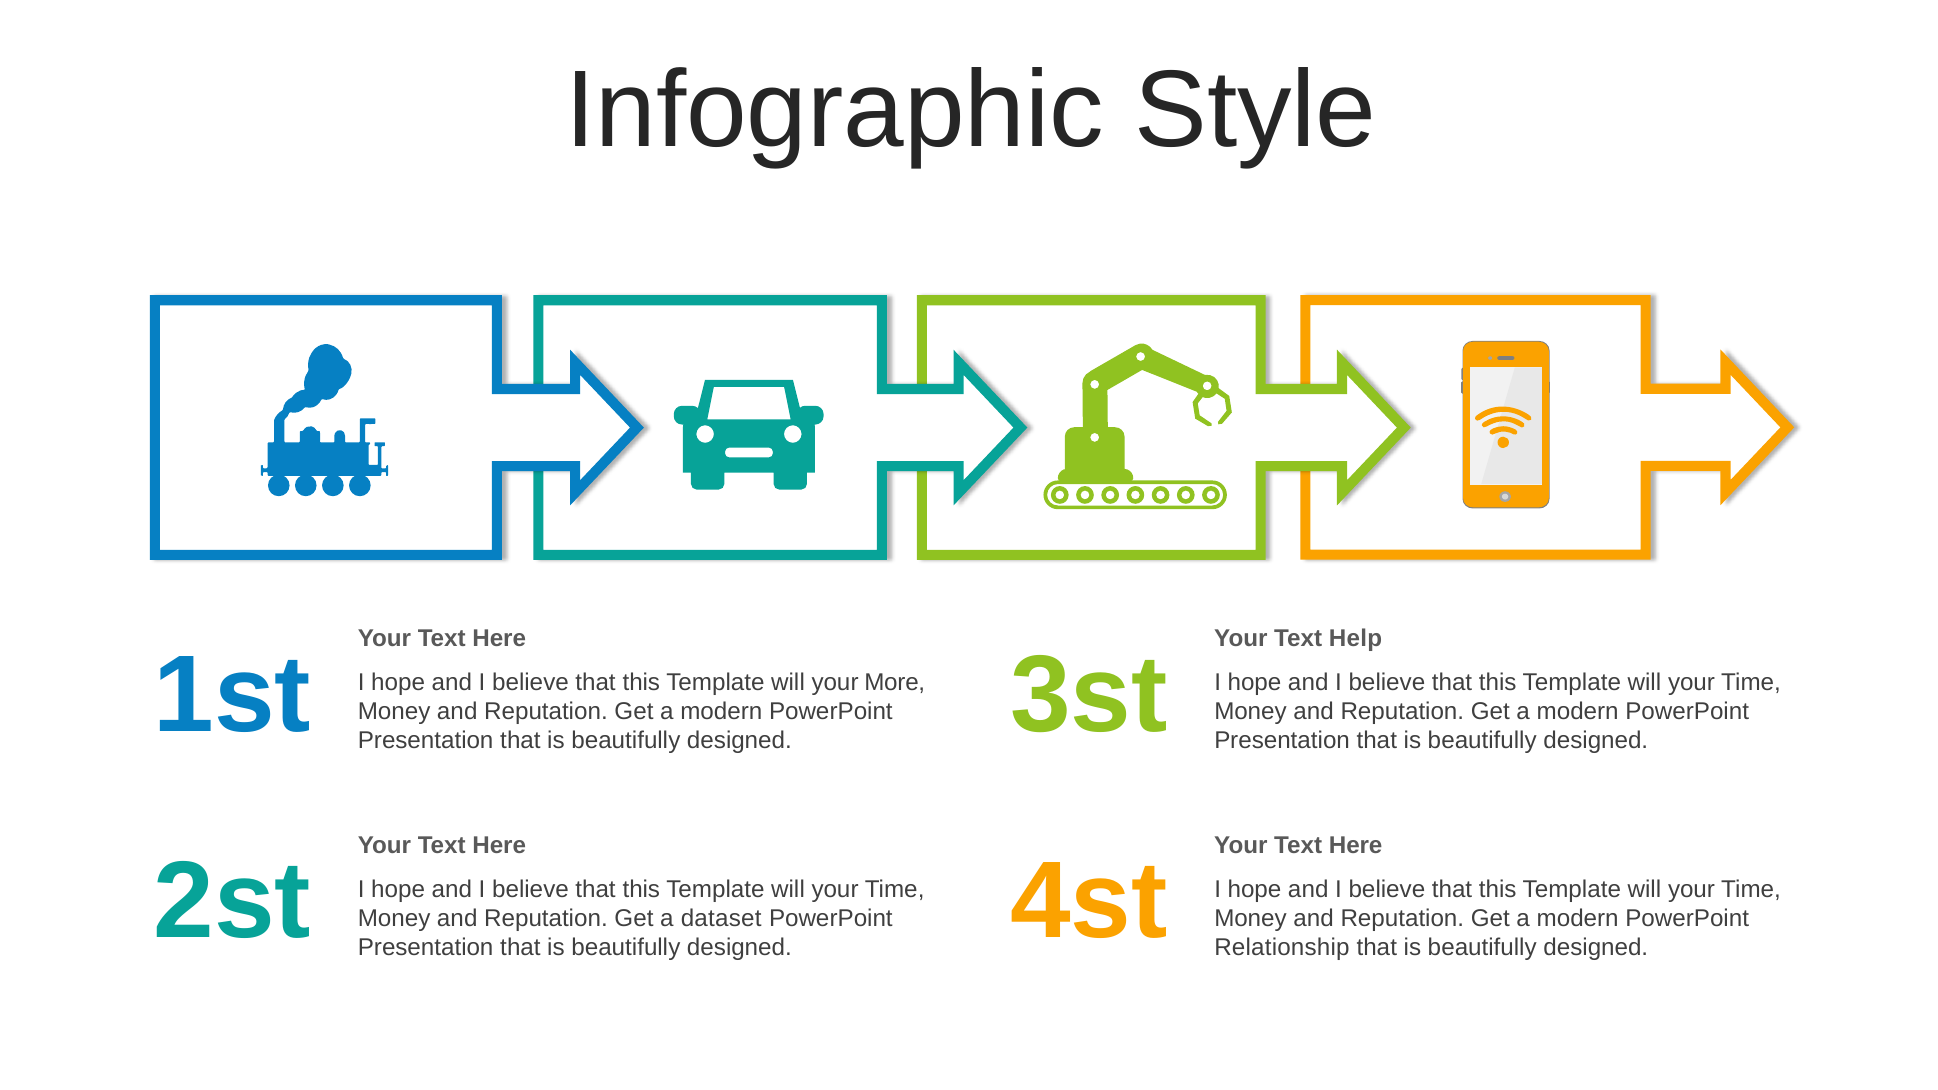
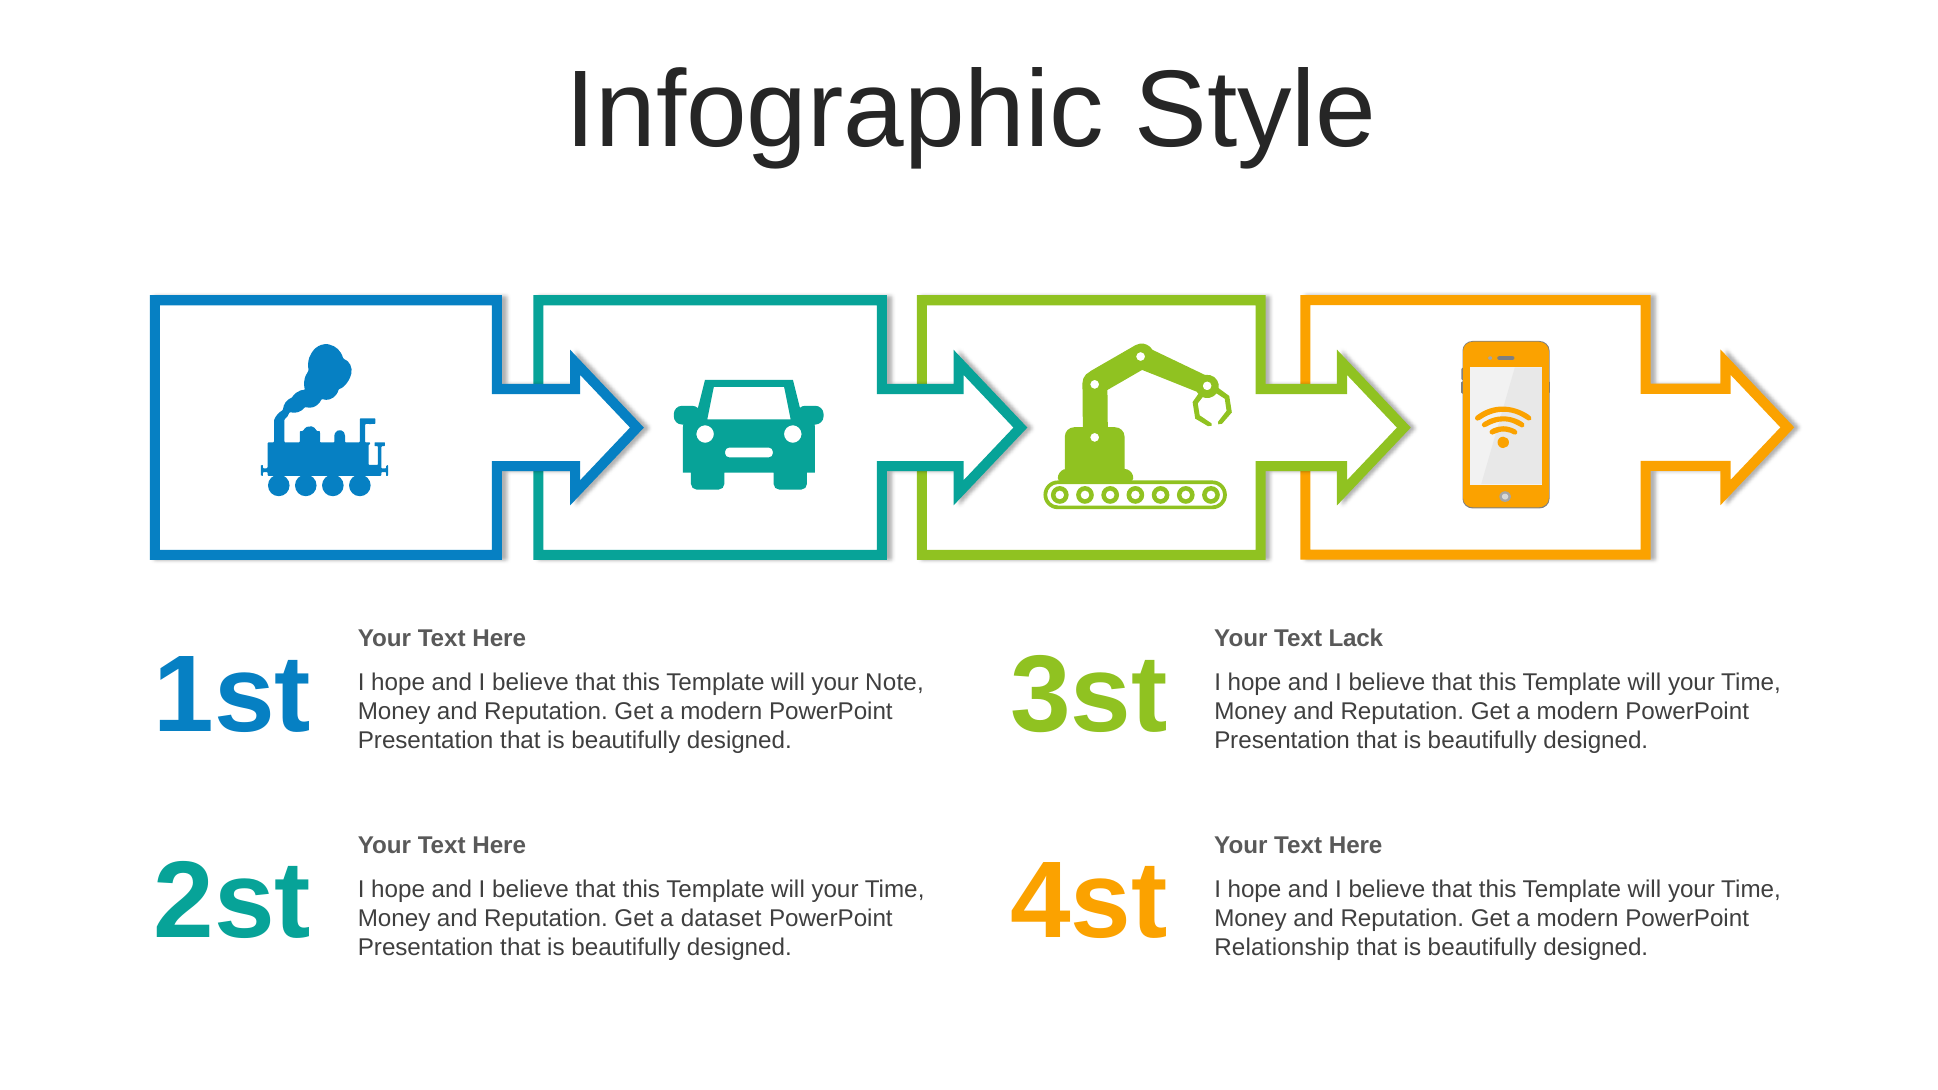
Help: Help -> Lack
More: More -> Note
